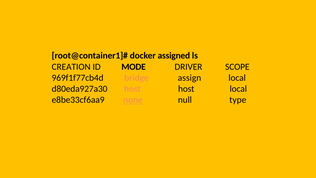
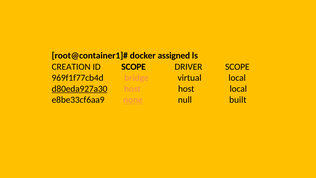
ID MODE: MODE -> SCOPE
assign: assign -> virtual
d80eda927a30 underline: none -> present
type: type -> built
